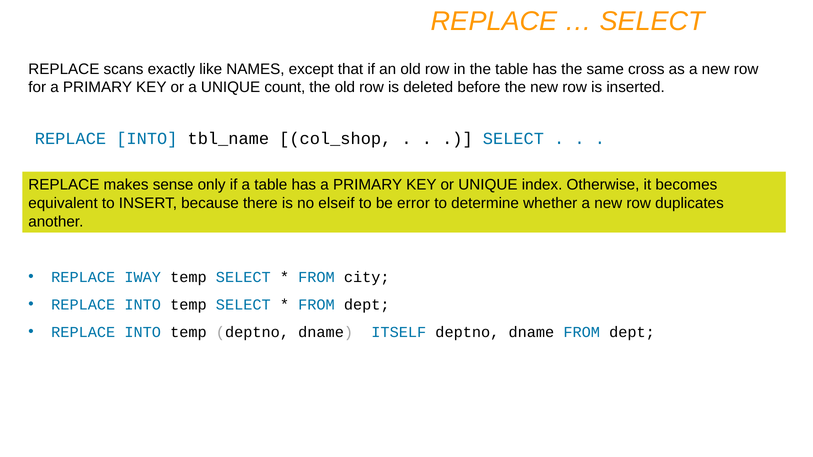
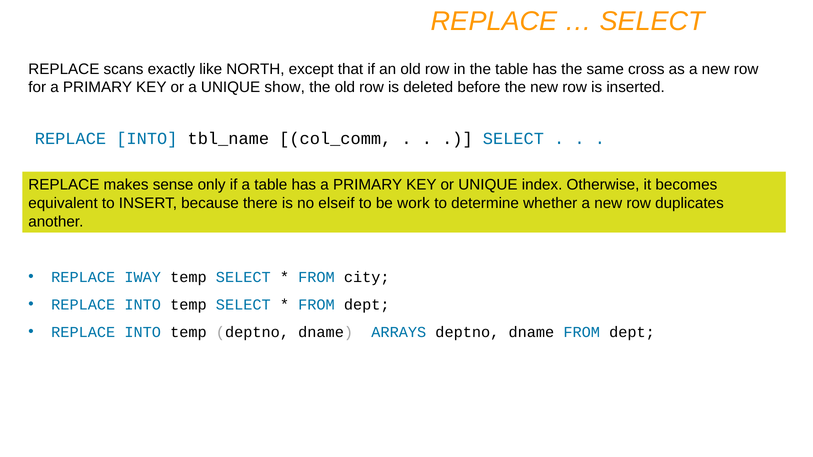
NAMES: NAMES -> NORTH
count: count -> show
col_shop: col_shop -> col_comm
error: error -> work
ITSELF: ITSELF -> ARRAYS
